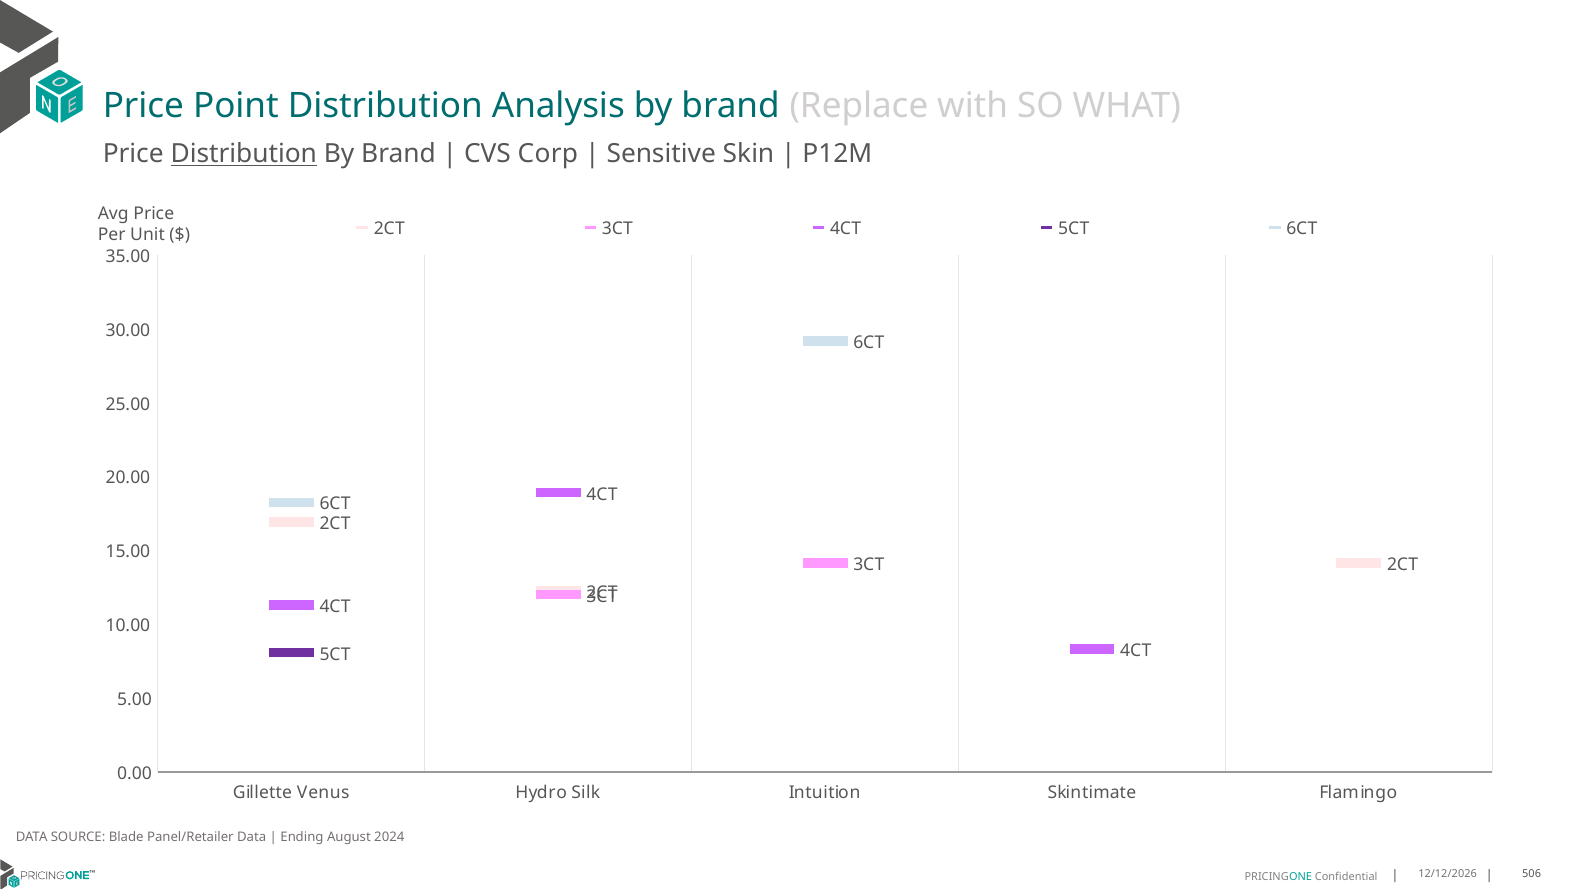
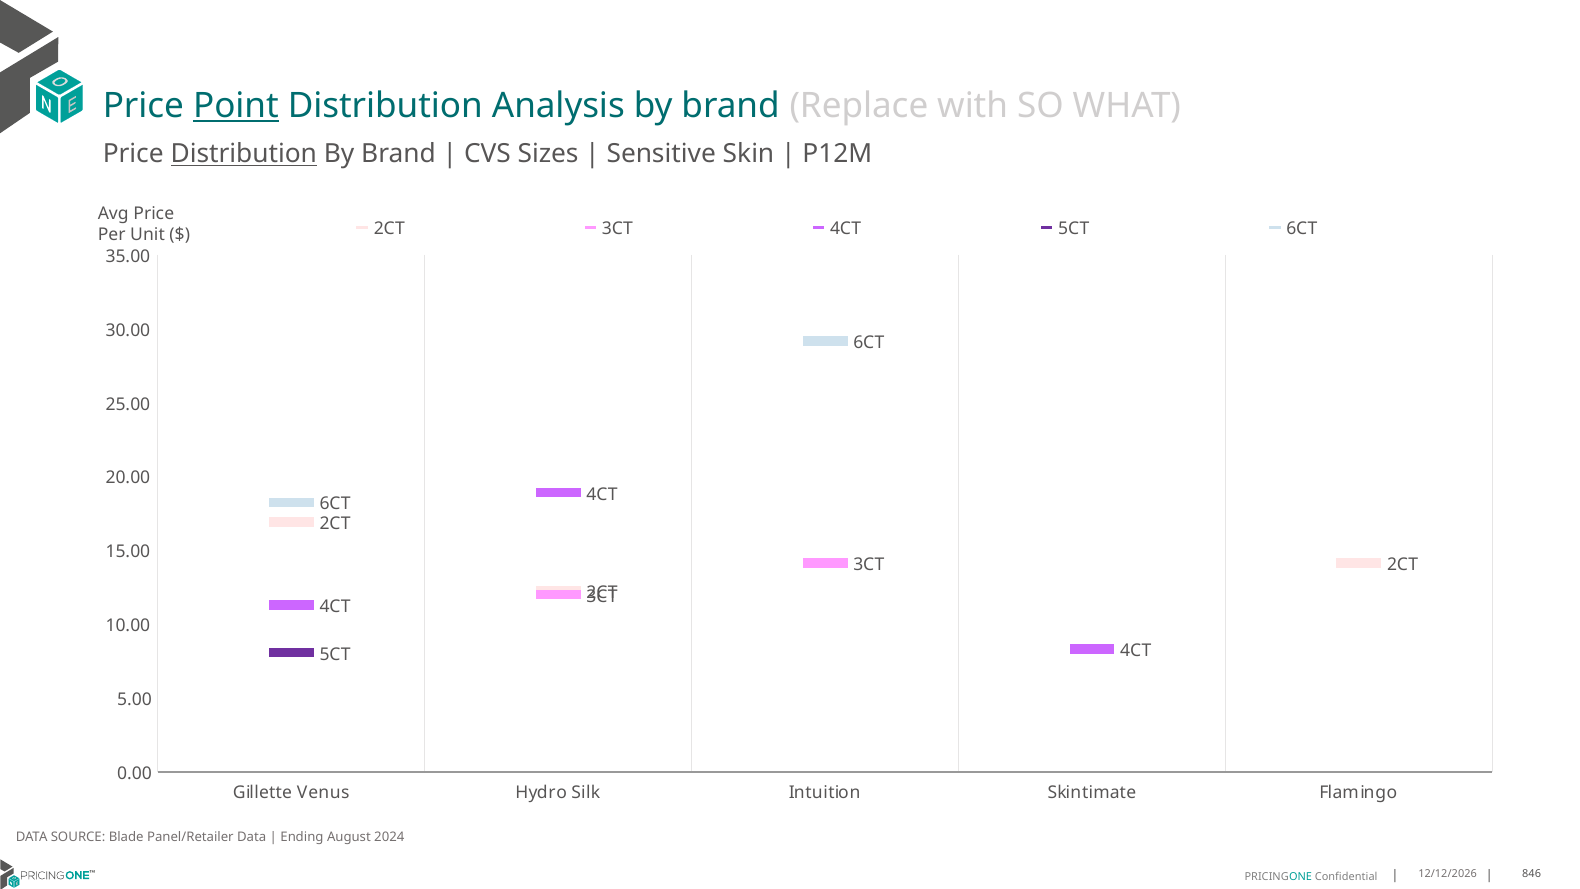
Point underline: none -> present
Corp: Corp -> Sizes
506: 506 -> 846
